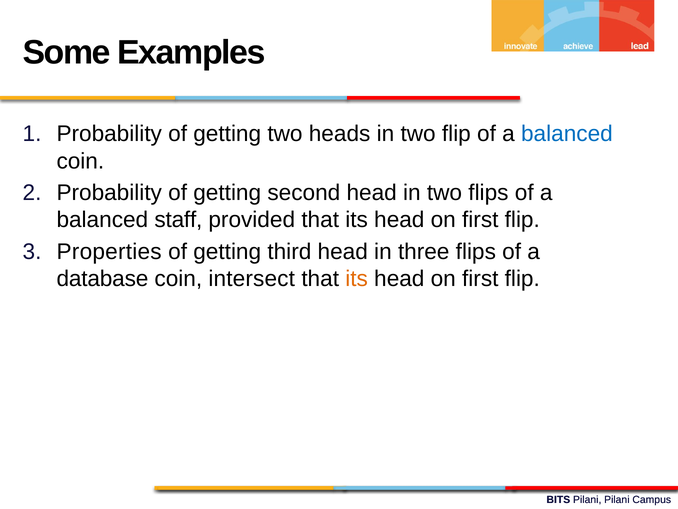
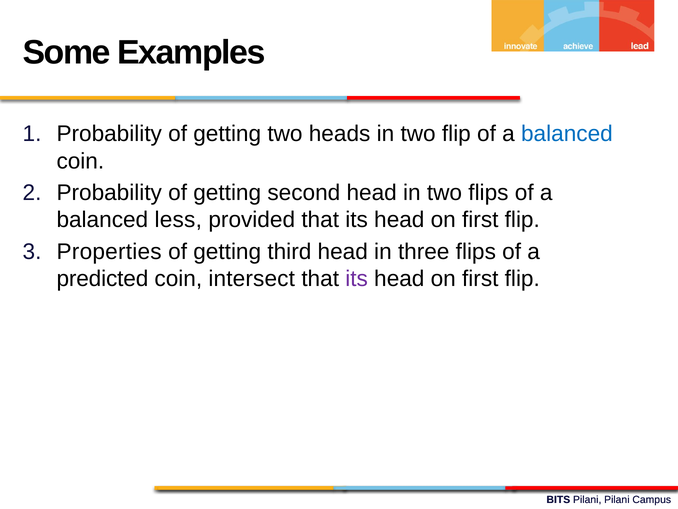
staff: staff -> less
database: database -> predicted
its at (357, 278) colour: orange -> purple
